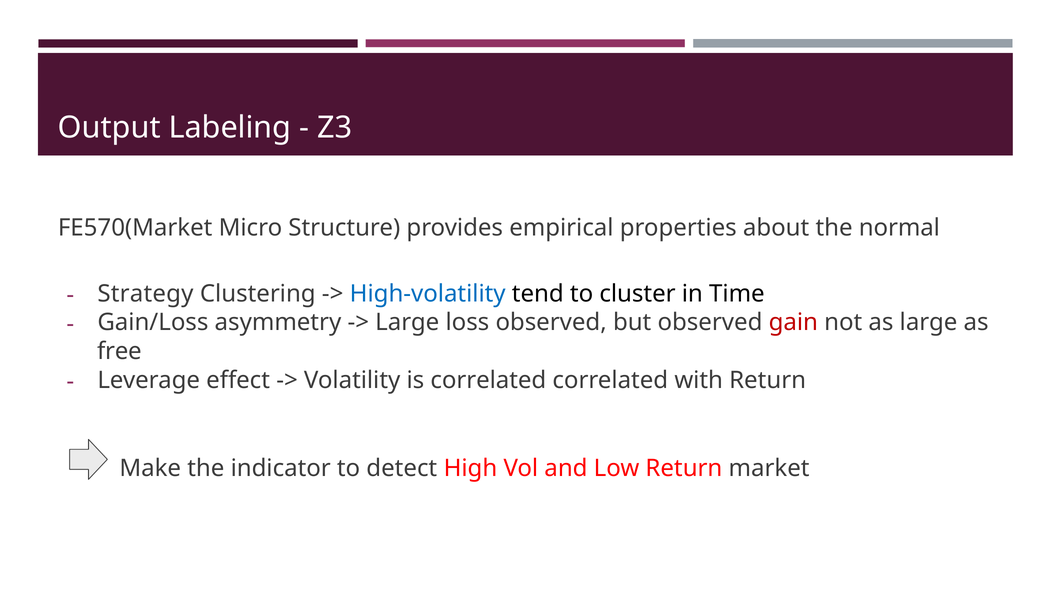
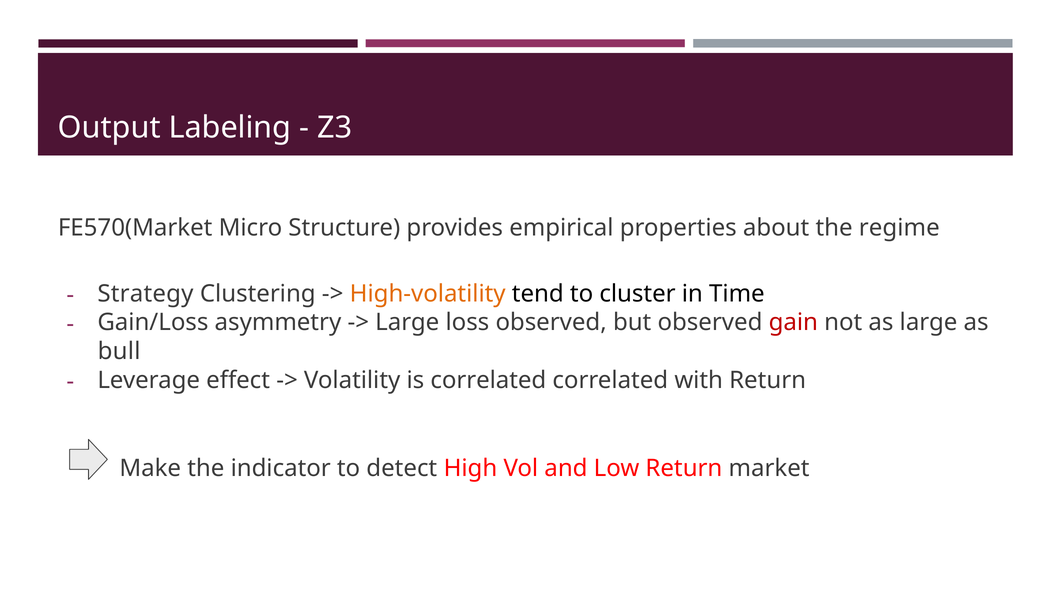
normal: normal -> regime
High-volatility colour: blue -> orange
free: free -> bull
